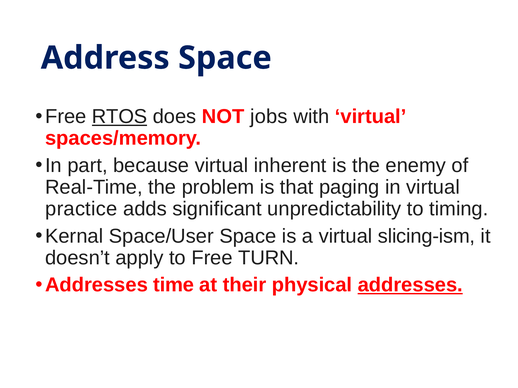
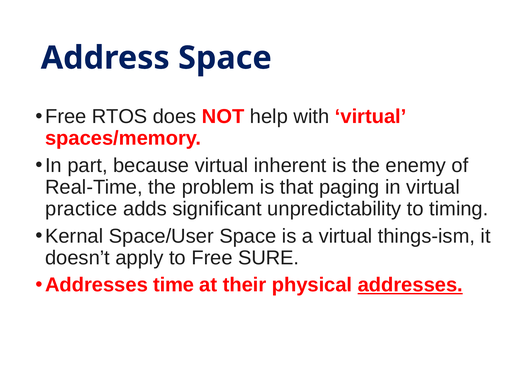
RTOS underline: present -> none
jobs: jobs -> help
slicing-ism: slicing-ism -> things-ism
TURN: TURN -> SURE
